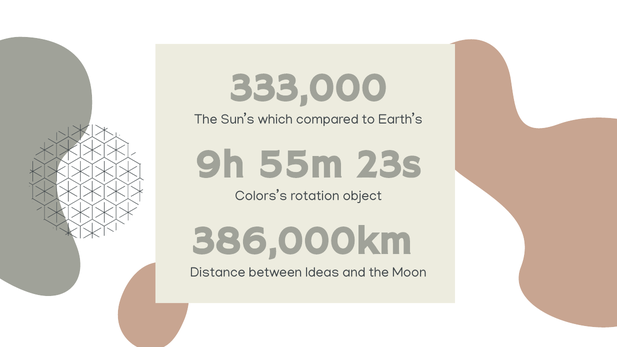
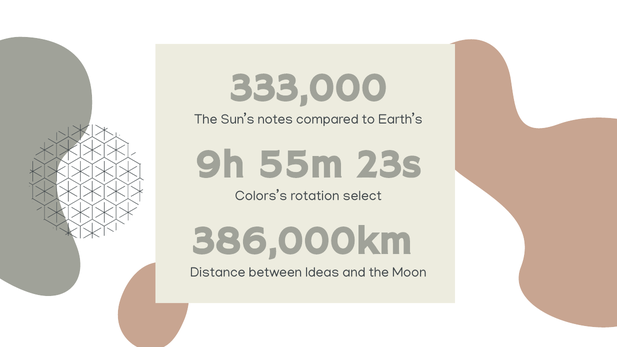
which: which -> notes
object: object -> select
